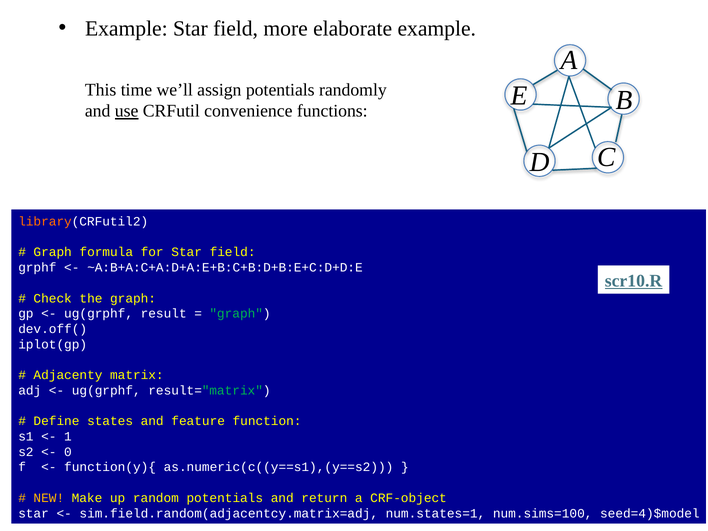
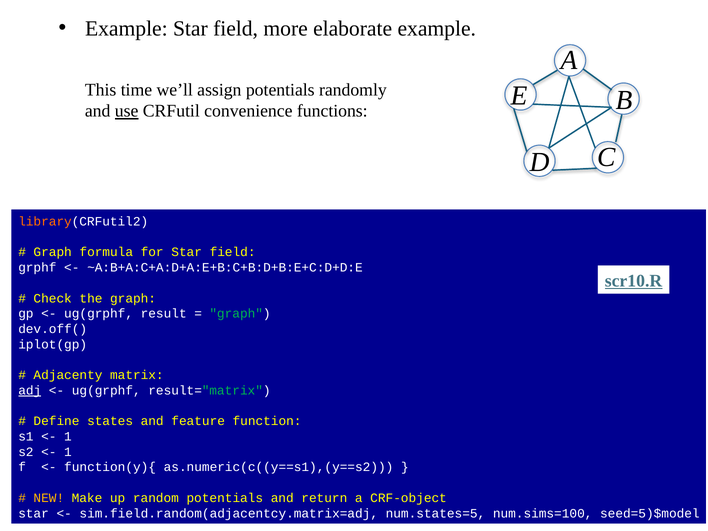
adj underline: none -> present
0 at (68, 452): 0 -> 1
num.states=1: num.states=1 -> num.states=5
seed=4)$model: seed=4)$model -> seed=5)$model
